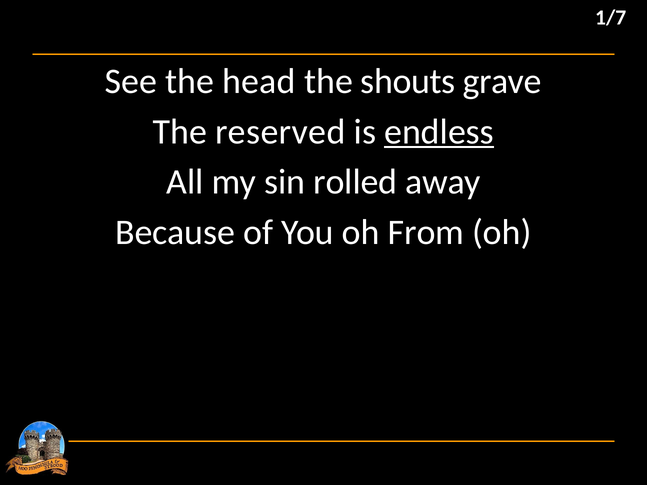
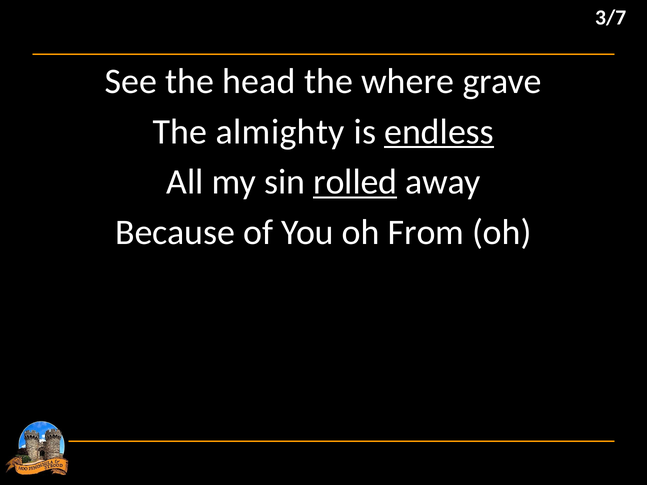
1/7: 1/7 -> 3/7
shouts: shouts -> where
reserved: reserved -> almighty
rolled underline: none -> present
